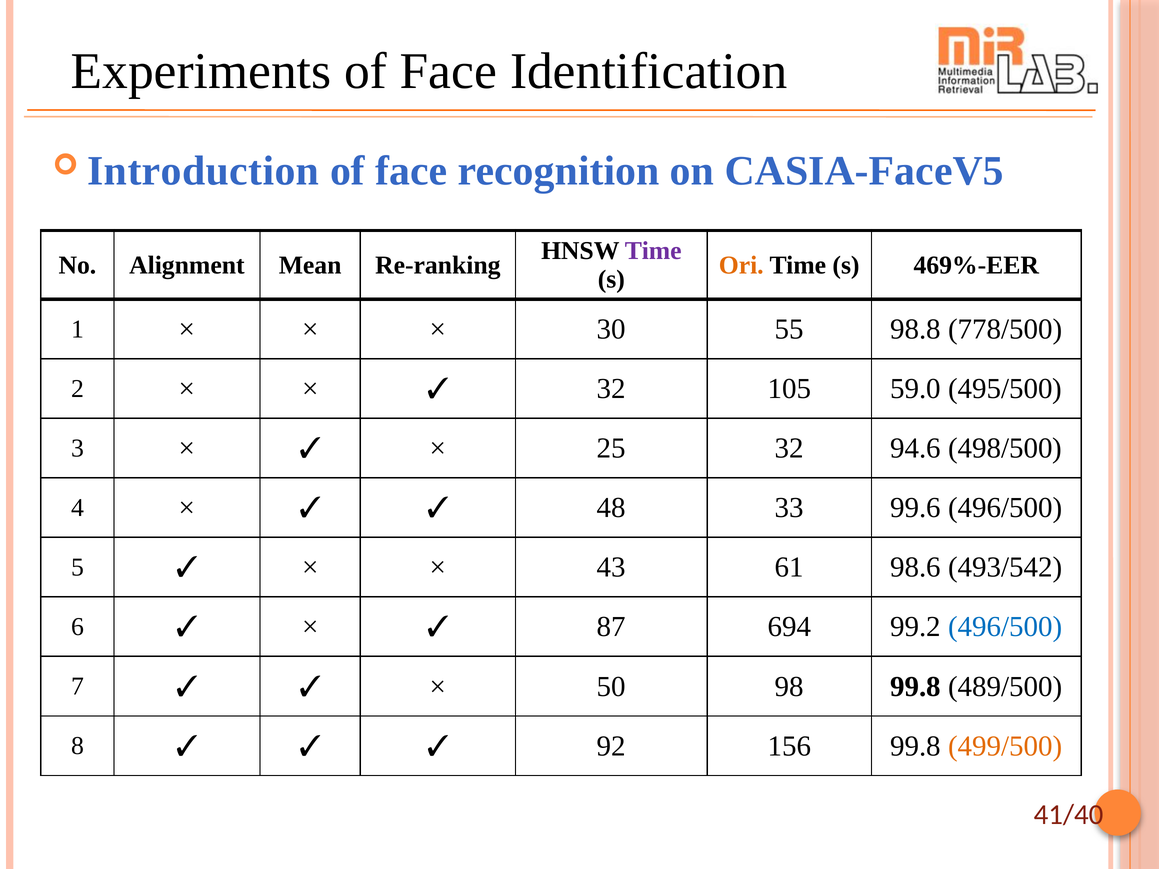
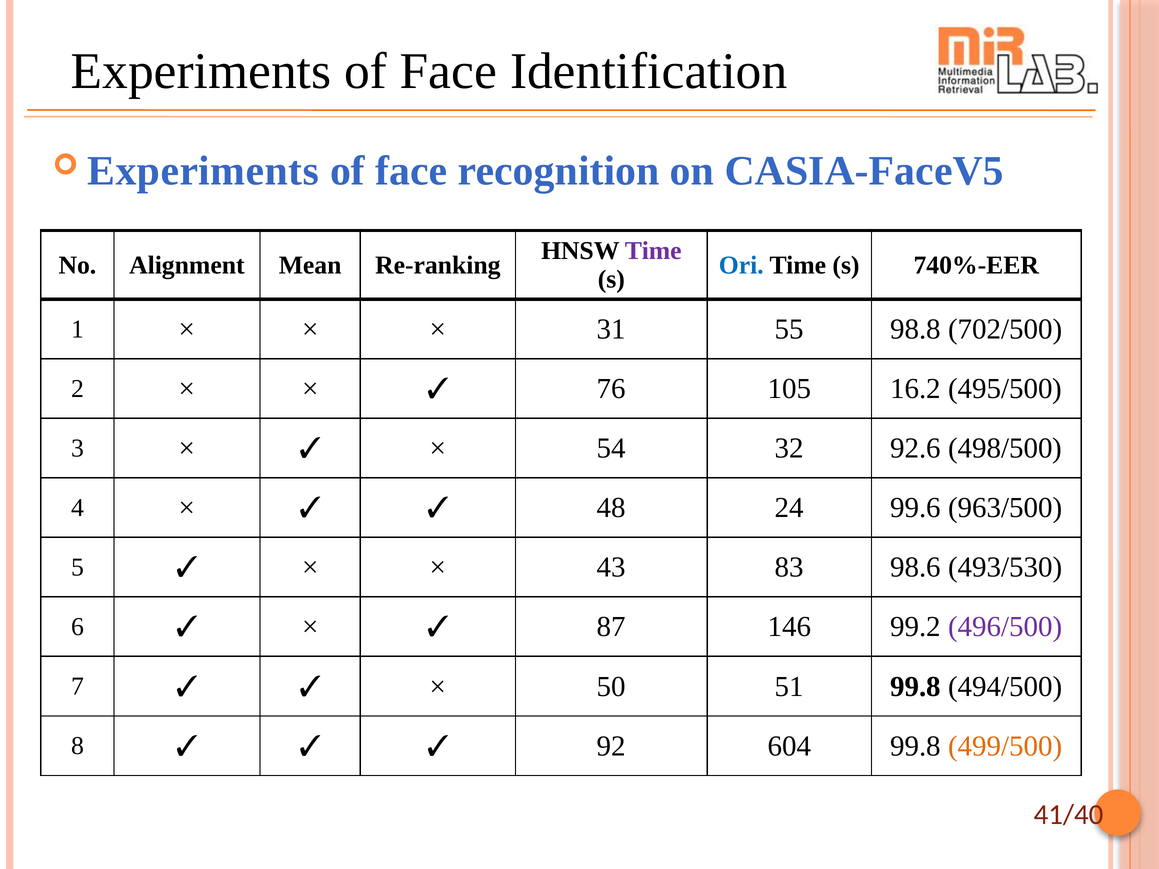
Introduction at (203, 171): Introduction -> Experiments
Ori colour: orange -> blue
469%-EER: 469%-EER -> 740%-EER
30: 30 -> 31
778/500: 778/500 -> 702/500
32 at (611, 389): 32 -> 76
59.0: 59.0 -> 16.2
25: 25 -> 54
94.6: 94.6 -> 92.6
33: 33 -> 24
99.6 496/500: 496/500 -> 963/500
61: 61 -> 83
493/542: 493/542 -> 493/530
694: 694 -> 146
496/500 at (1005, 627) colour: blue -> purple
98: 98 -> 51
489/500: 489/500 -> 494/500
156: 156 -> 604
